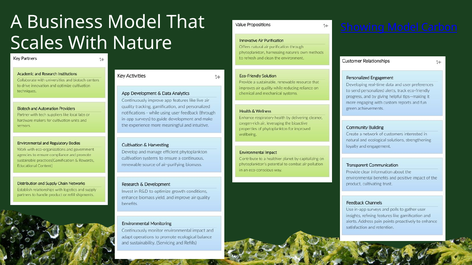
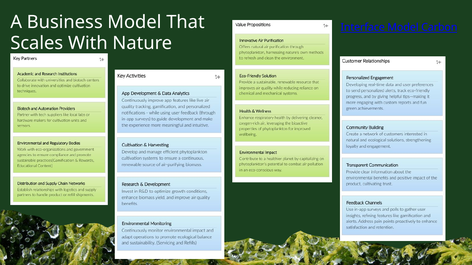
Showing: Showing -> Interface
